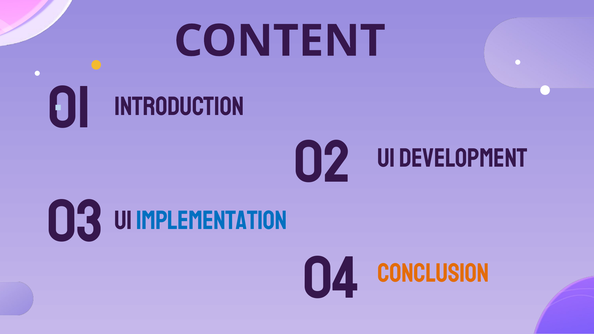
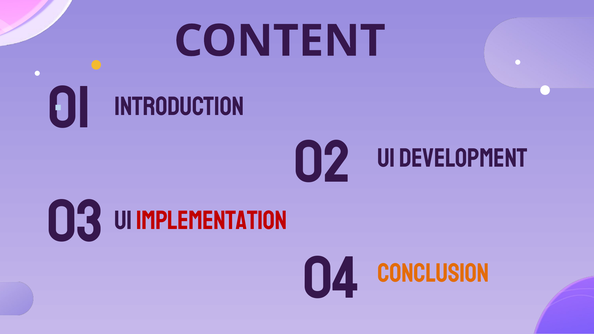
IMPLEMENTATION colour: blue -> red
